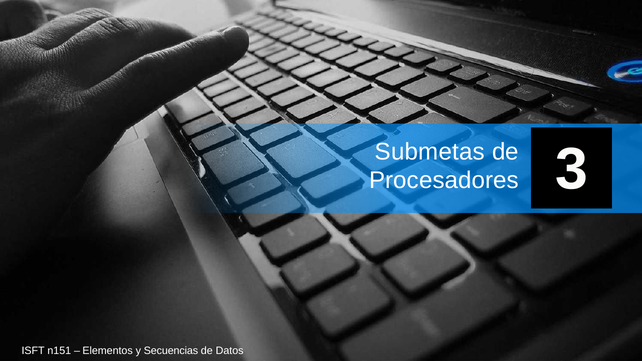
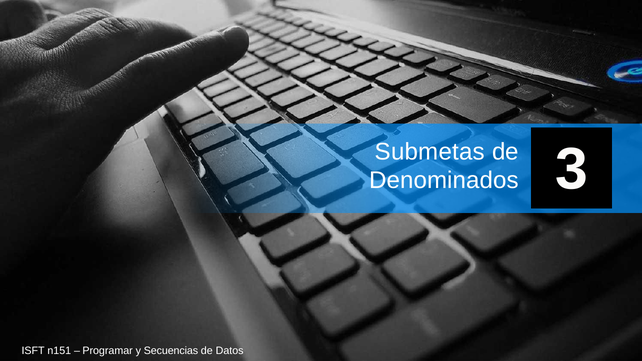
Procesadores: Procesadores -> Denominados
Elementos: Elementos -> Programar
